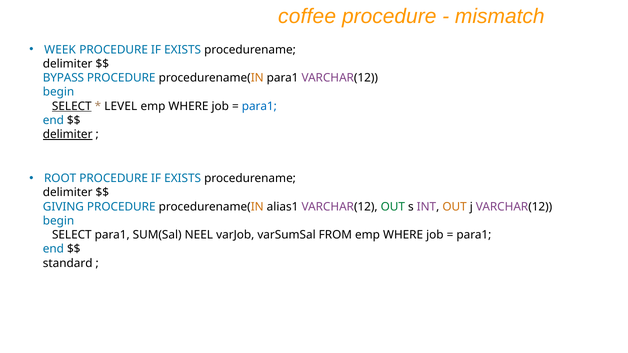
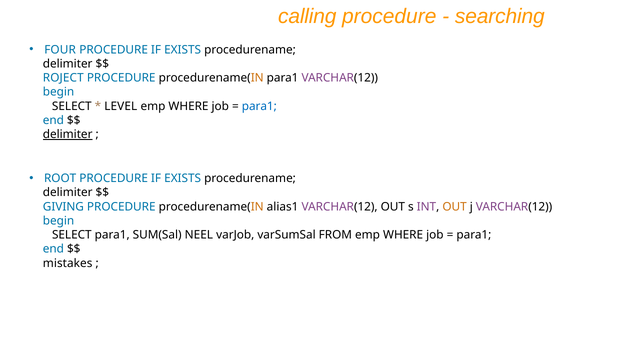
coffee: coffee -> calling
mismatch: mismatch -> searching
WEEK: WEEK -> FOUR
BYPASS: BYPASS -> ROJECT
SELECT at (72, 106) underline: present -> none
OUT at (393, 207) colour: green -> black
standard: standard -> mistakes
